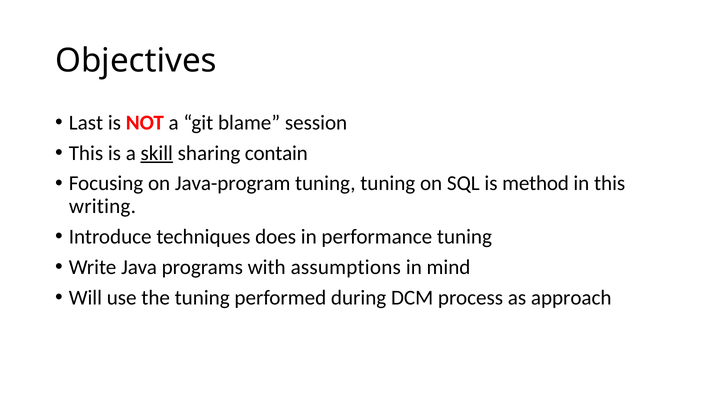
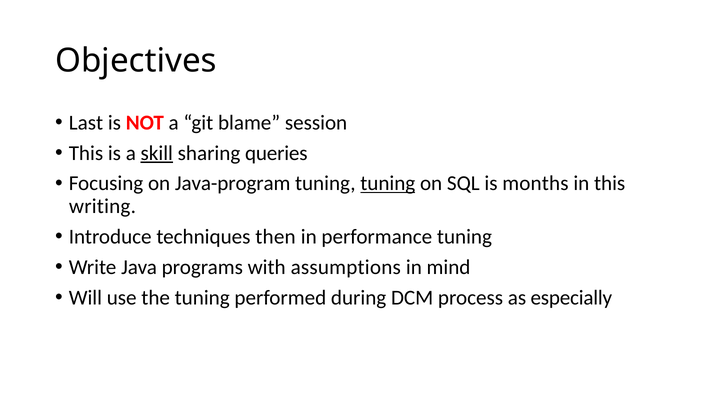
contain: contain -> queries
tuning at (388, 183) underline: none -> present
method: method -> months
does: does -> then
approach: approach -> especially
